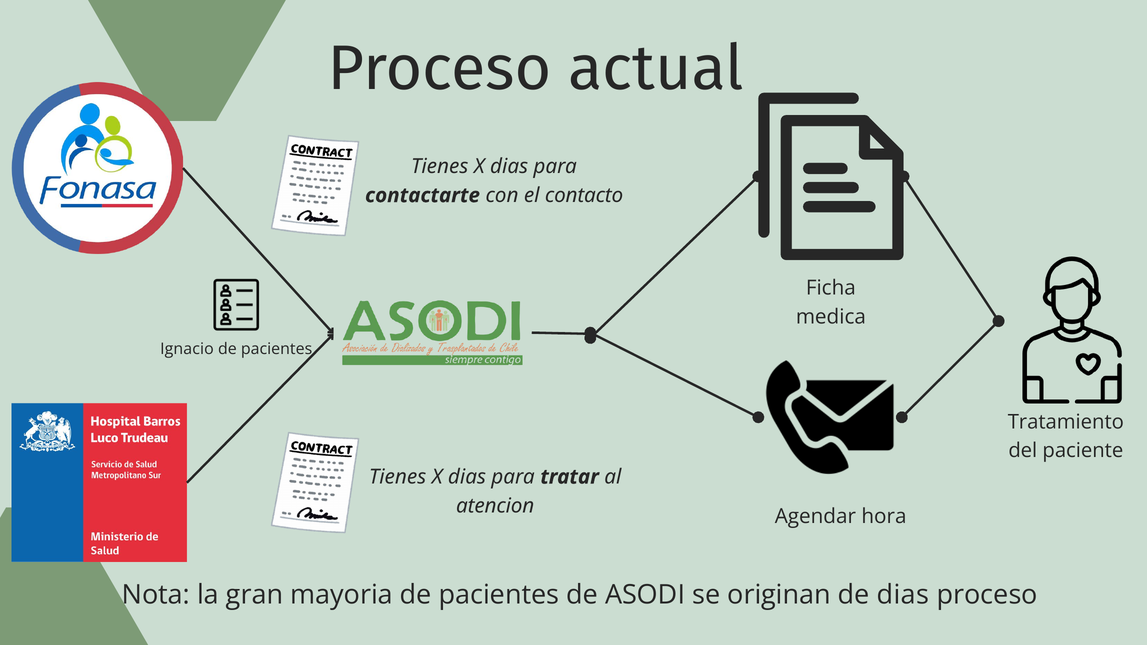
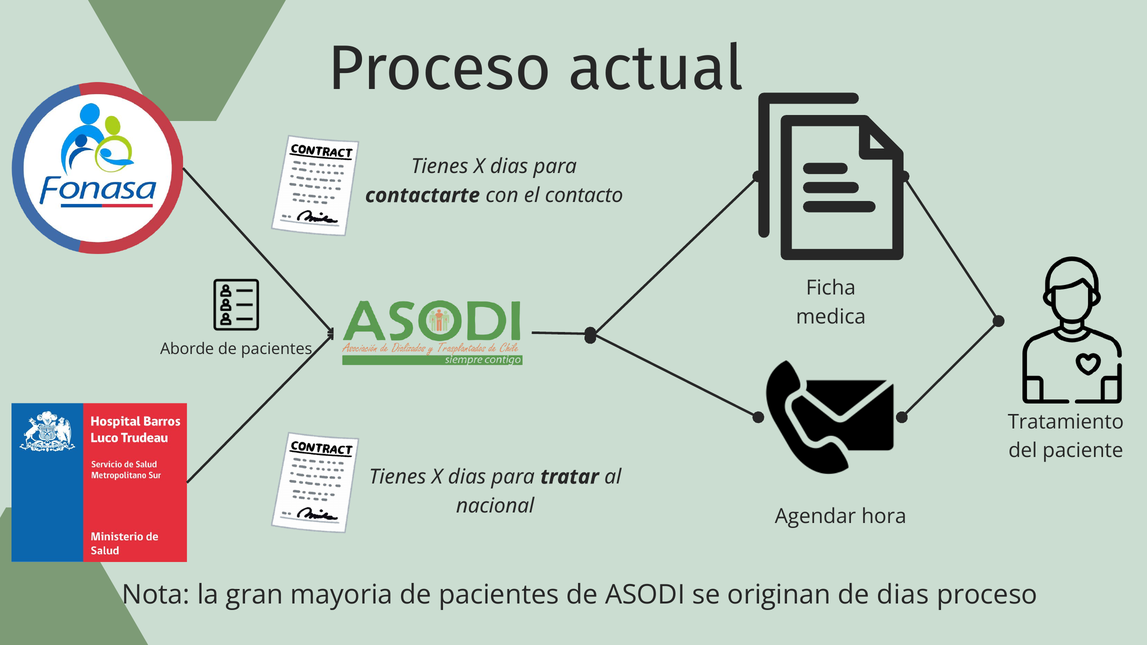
Ignacio: Ignacio -> Aborde
atencion: atencion -> nacional
